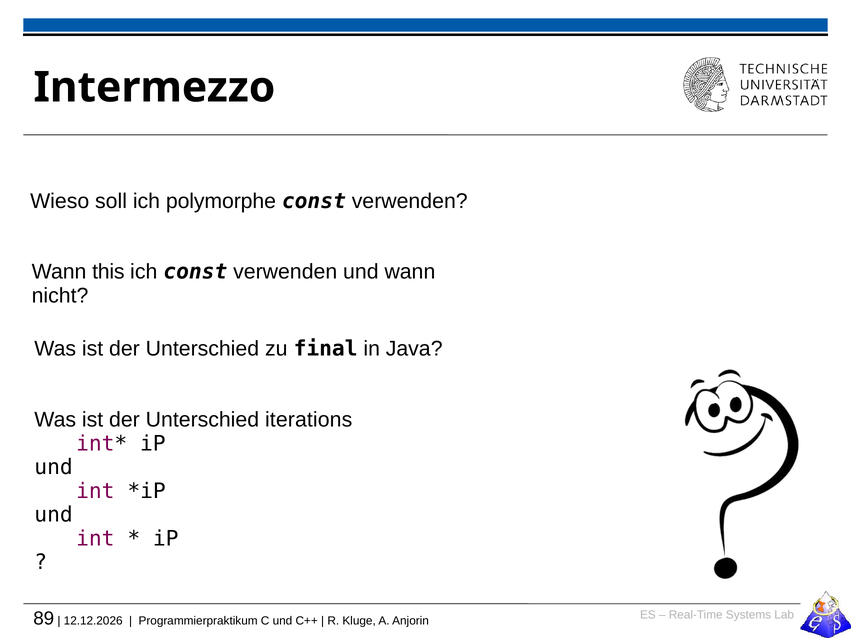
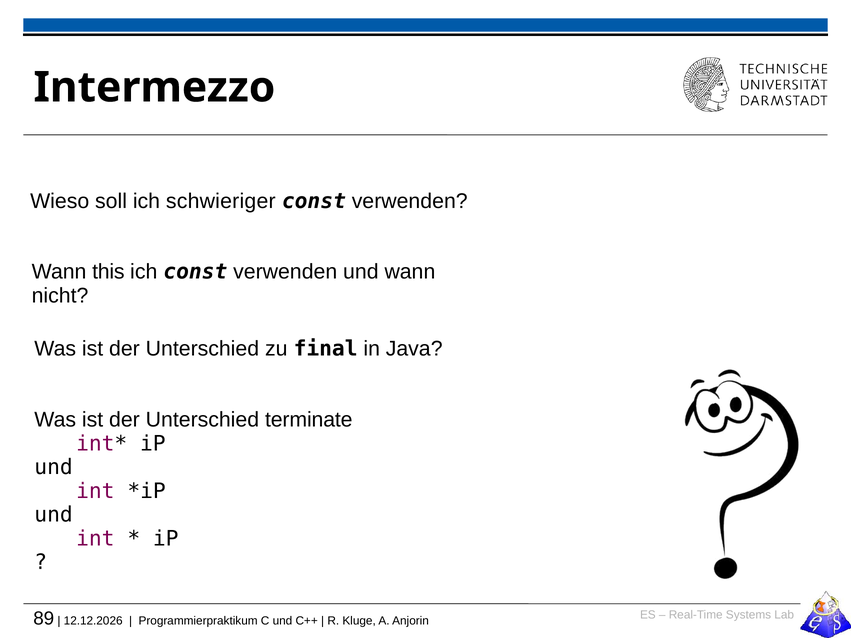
polymorphe: polymorphe -> schwieriger
iterations: iterations -> terminate
